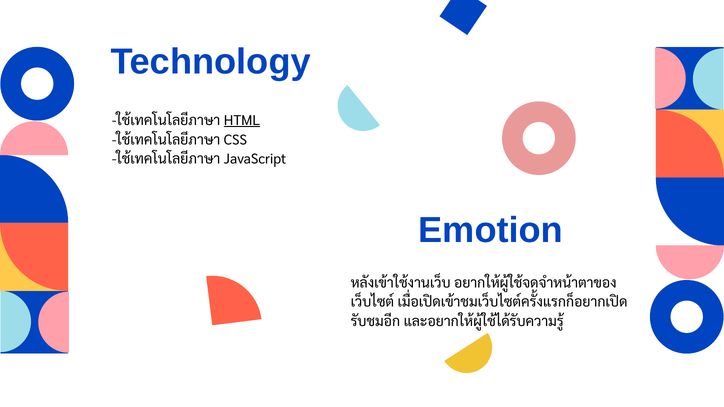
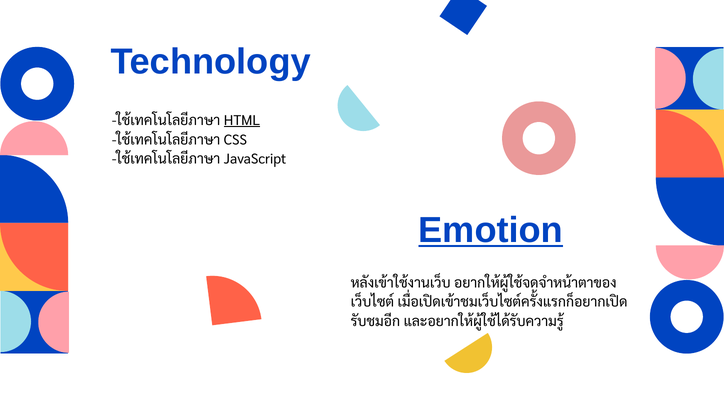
Emotion underline: none -> present
